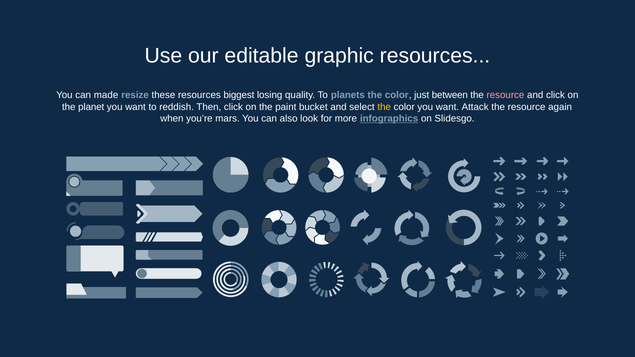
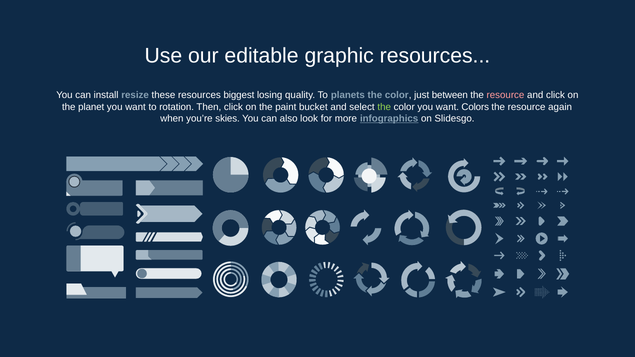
made: made -> install
reddish: reddish -> rotation
the at (384, 107) colour: yellow -> light green
Attack: Attack -> Colors
mars: mars -> skies
